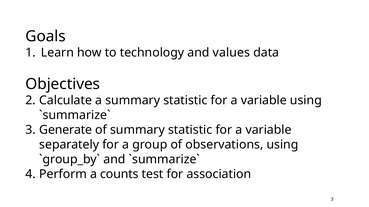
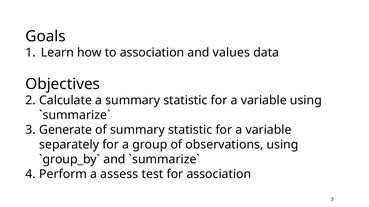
to technology: technology -> association
counts: counts -> assess
